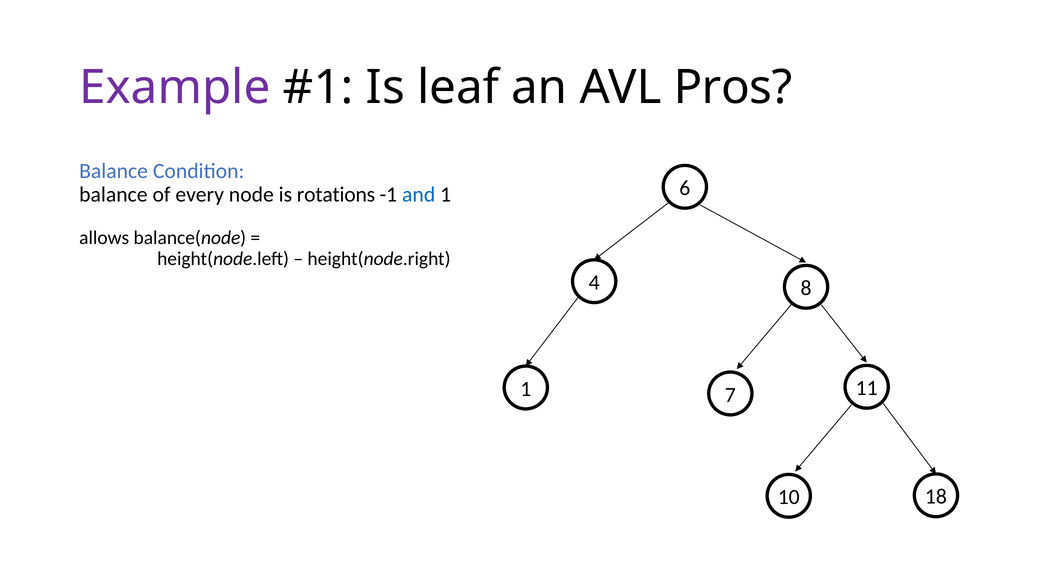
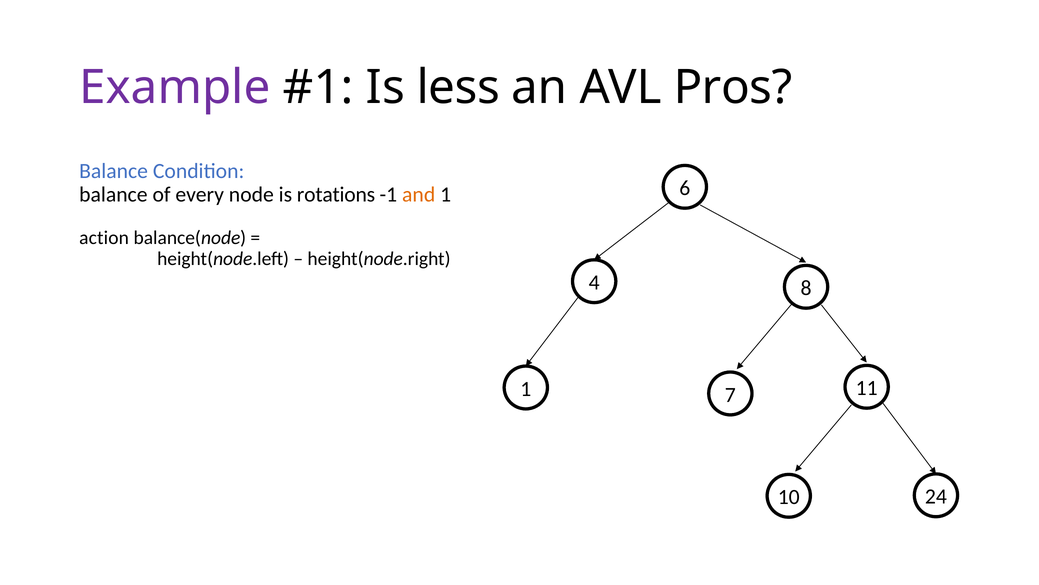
leaf: leaf -> less
and colour: blue -> orange
allows: allows -> action
18: 18 -> 24
